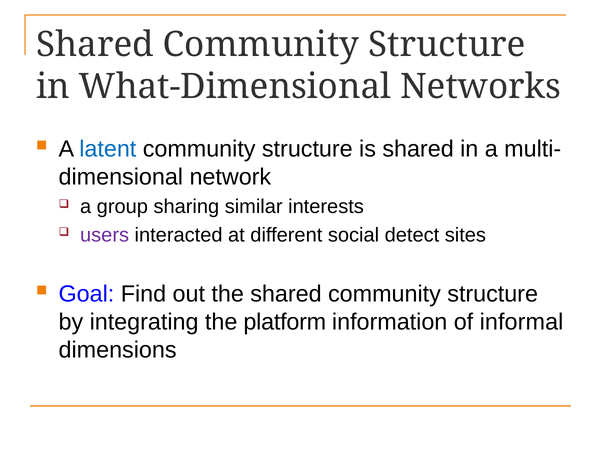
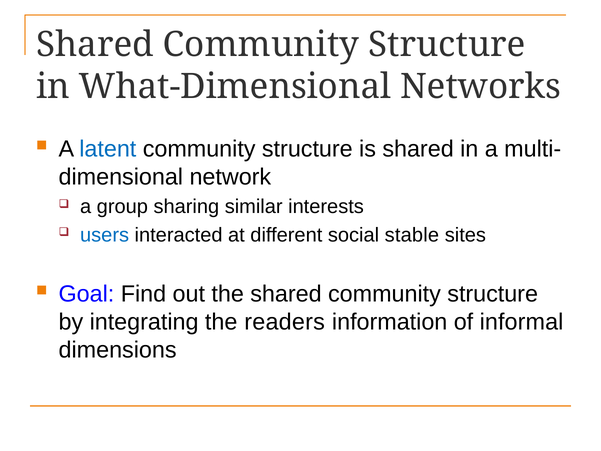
users colour: purple -> blue
detect: detect -> stable
platform: platform -> readers
